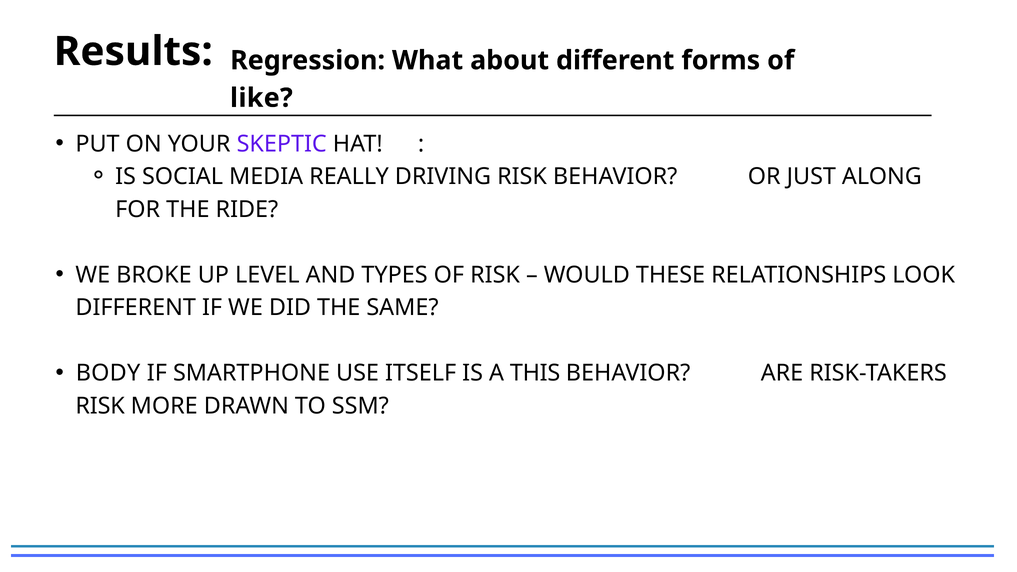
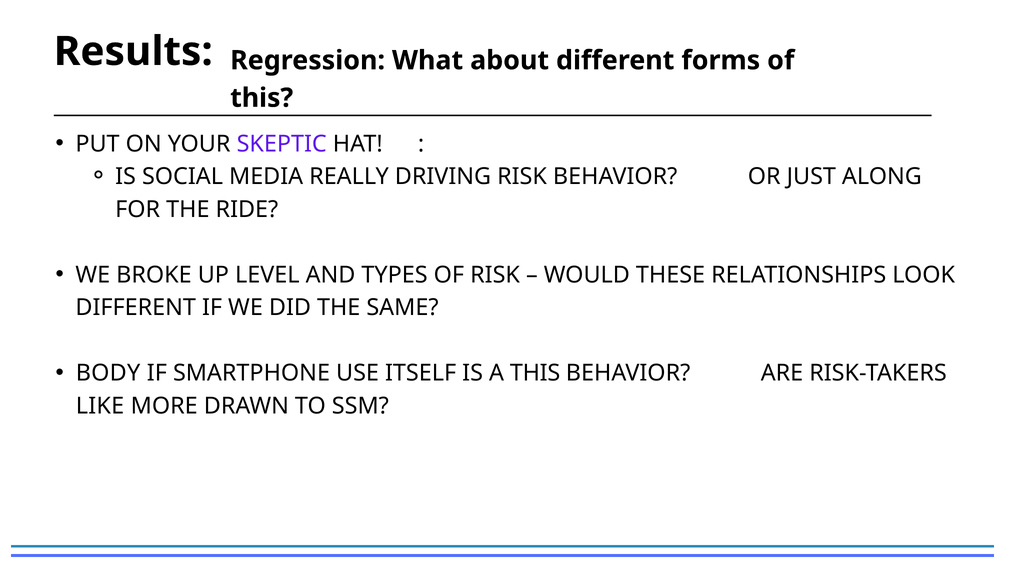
like at (261, 98): like -> this
RISK at (100, 406): RISK -> LIKE
